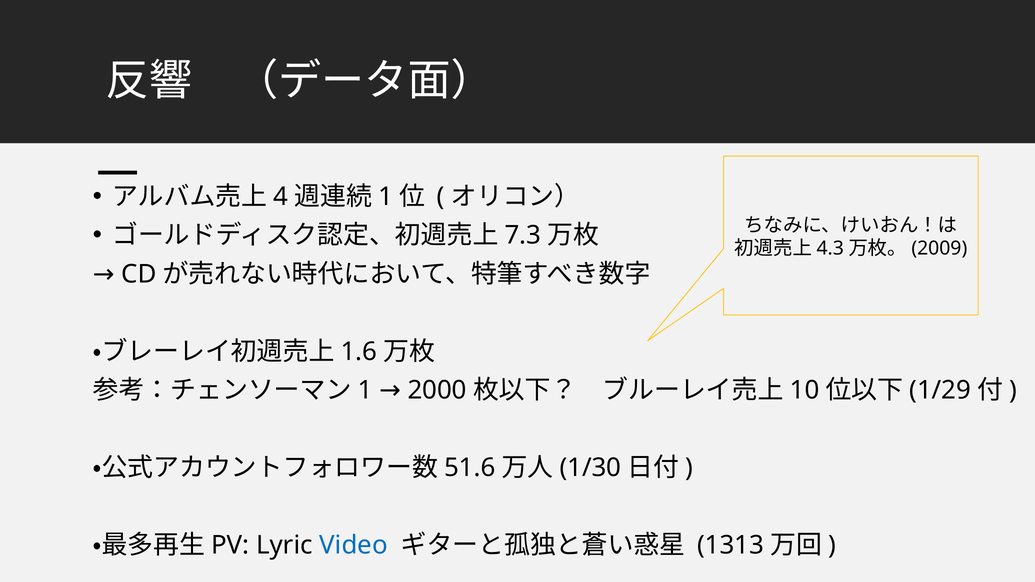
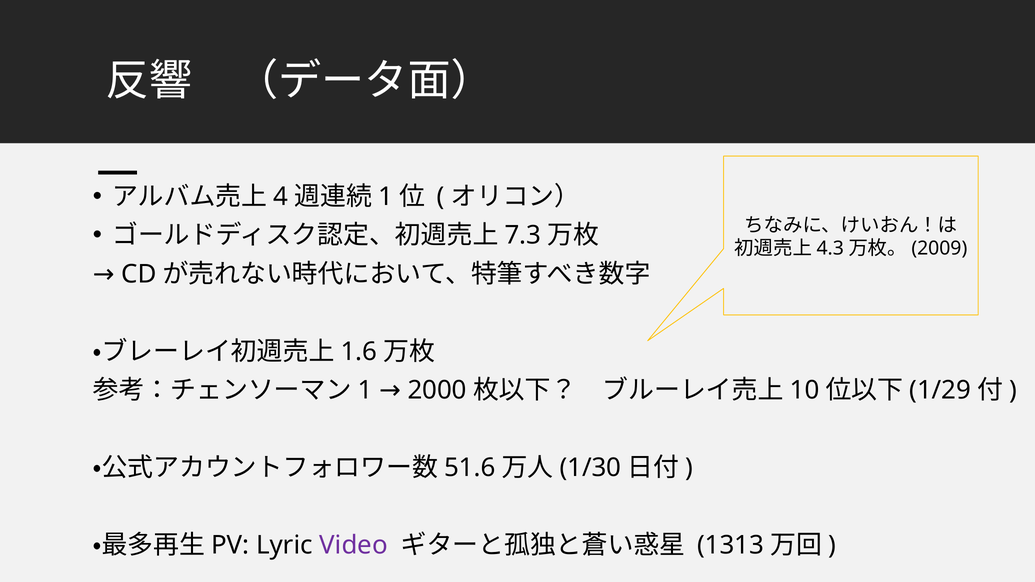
Video colour: blue -> purple
